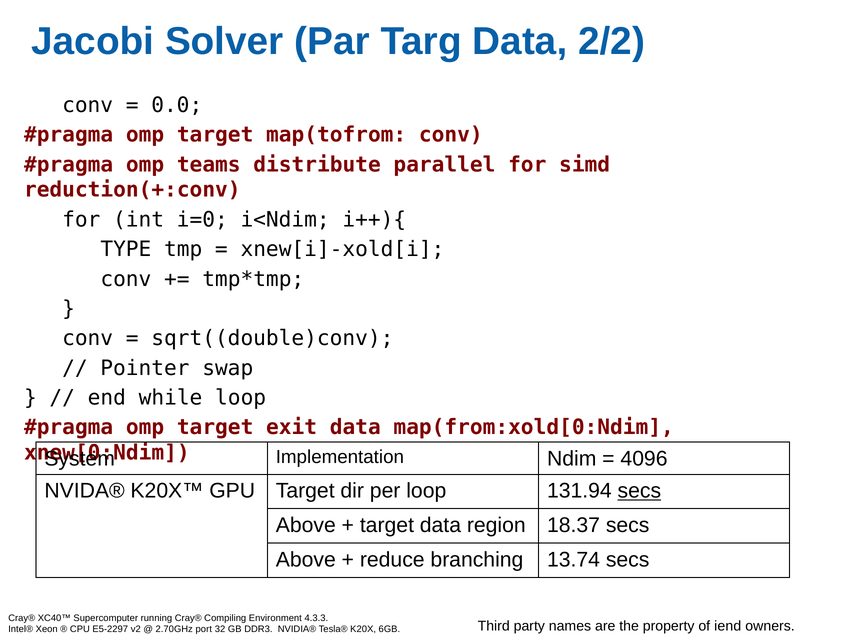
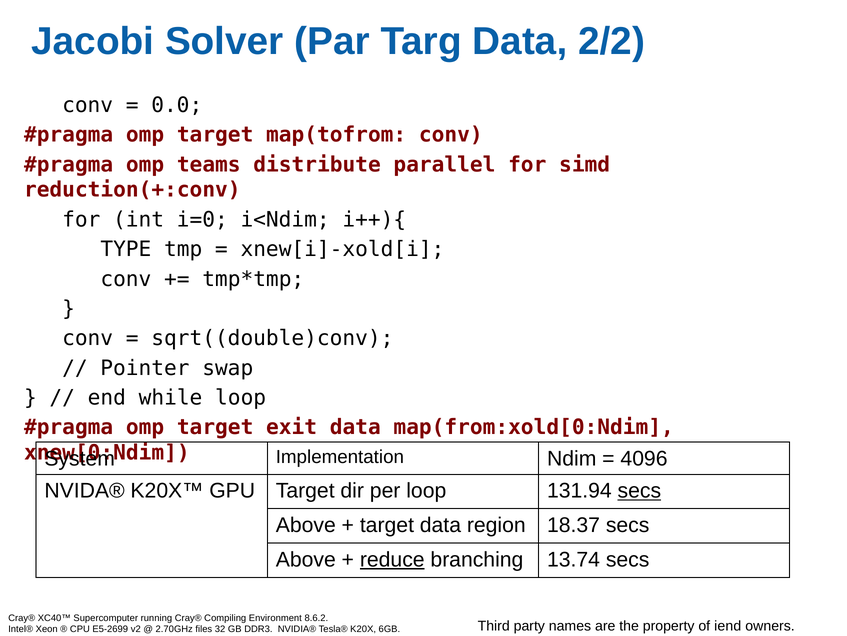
reduce underline: none -> present
4.3.3: 4.3.3 -> 8.6.2
E5-2297: E5-2297 -> E5-2699
port: port -> files
